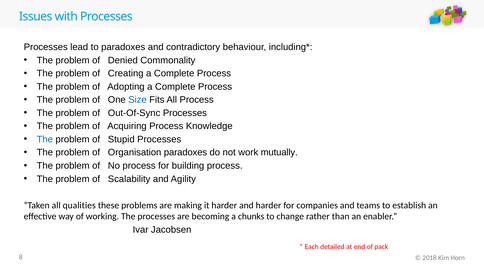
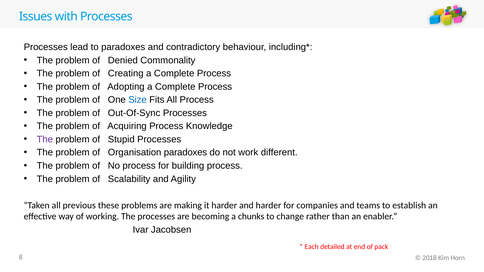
The at (45, 140) colour: blue -> purple
mutually: mutually -> different
qualities: qualities -> previous
